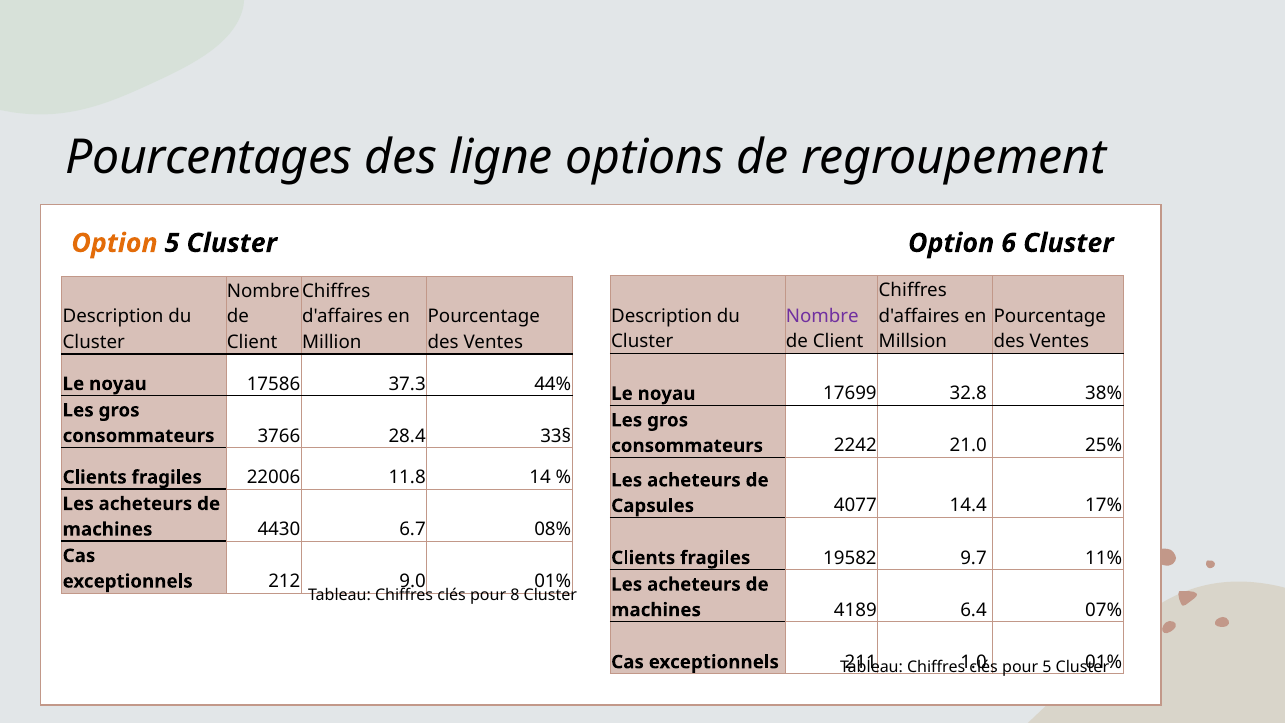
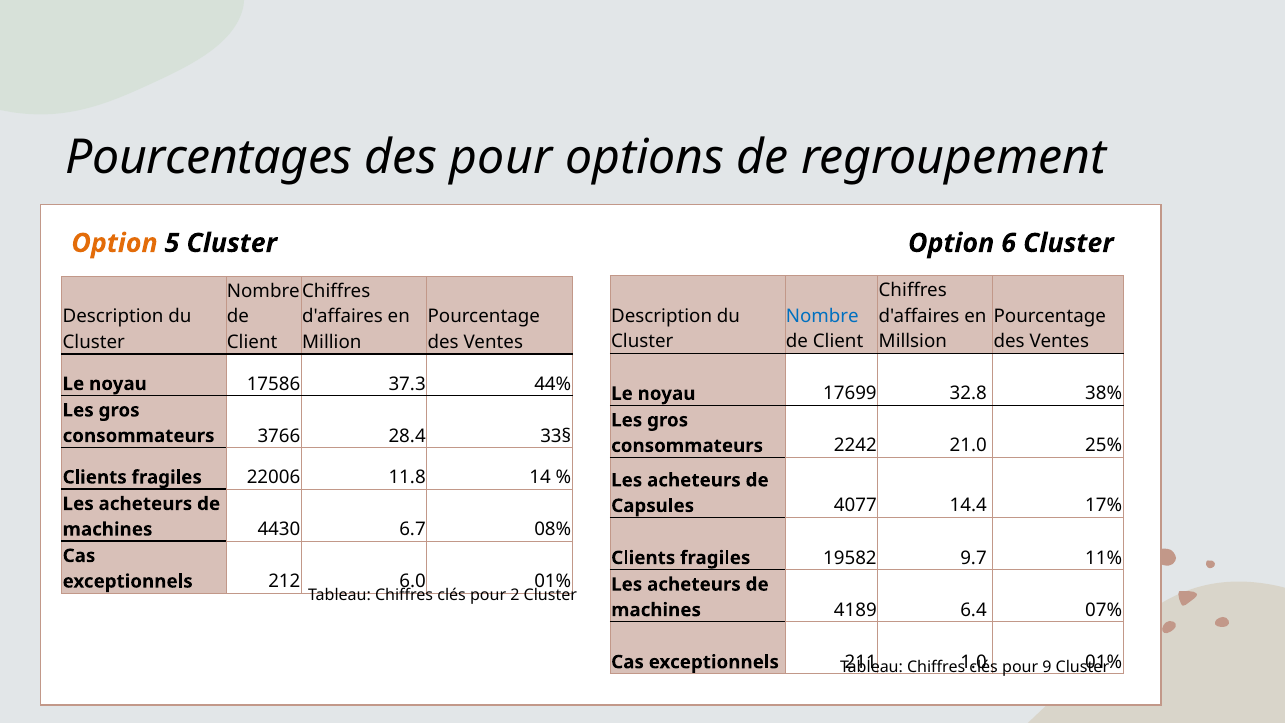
des ligne: ligne -> pour
Nombre at (822, 316) colour: purple -> blue
9.0: 9.0 -> 6.0
8: 8 -> 2
pour 5: 5 -> 9
